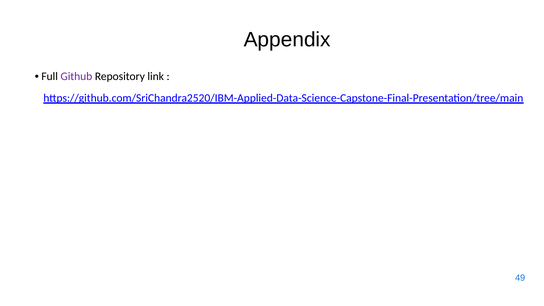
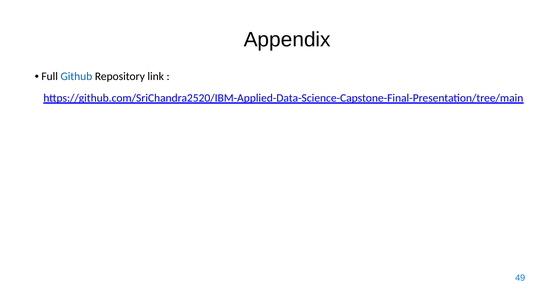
Github colour: purple -> blue
